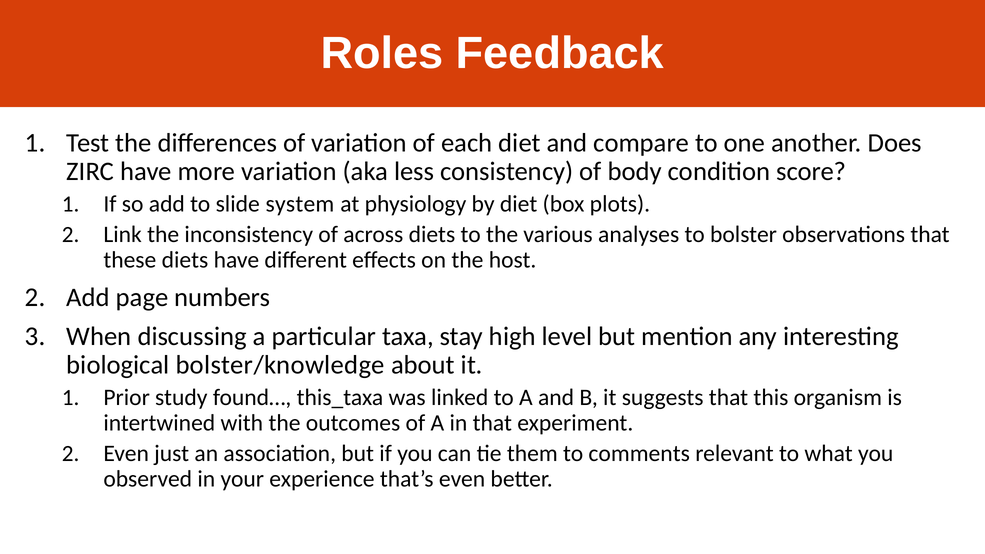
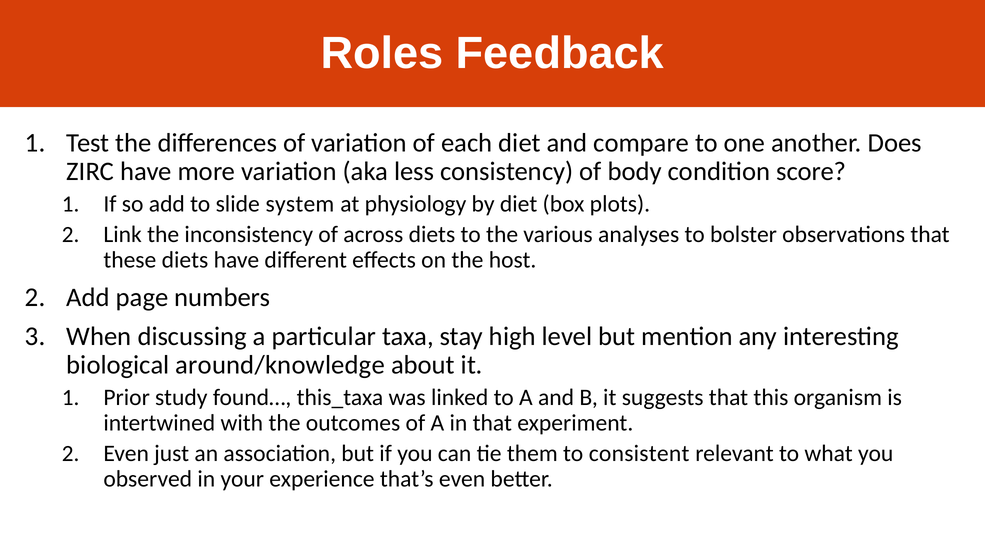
bolster/knowledge: bolster/knowledge -> around/knowledge
comments: comments -> consistent
